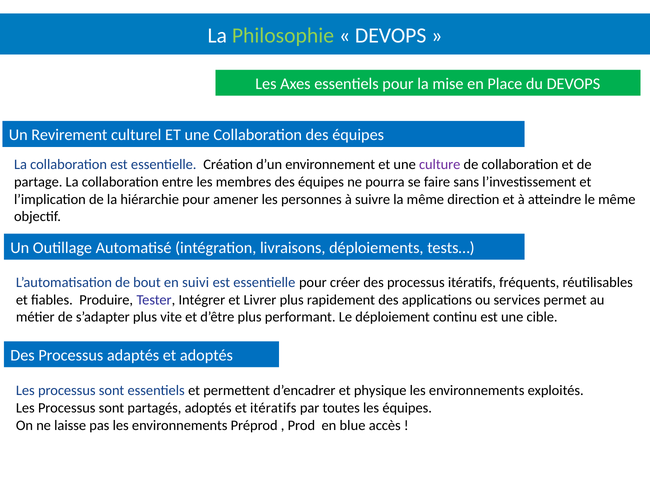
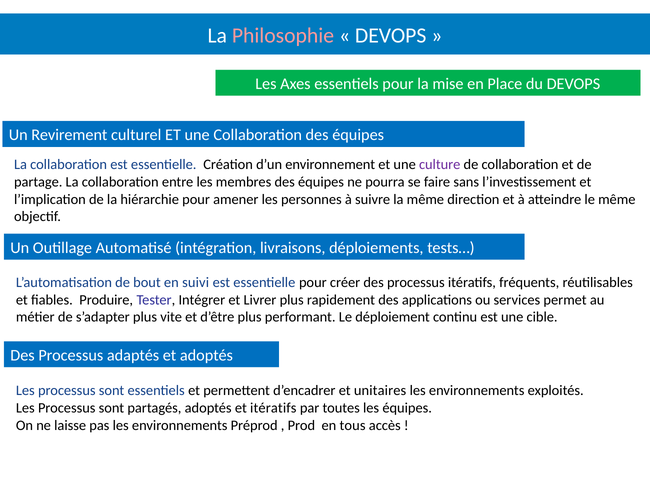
Philosophie colour: light green -> pink
physique: physique -> unitaires
blue: blue -> tous
